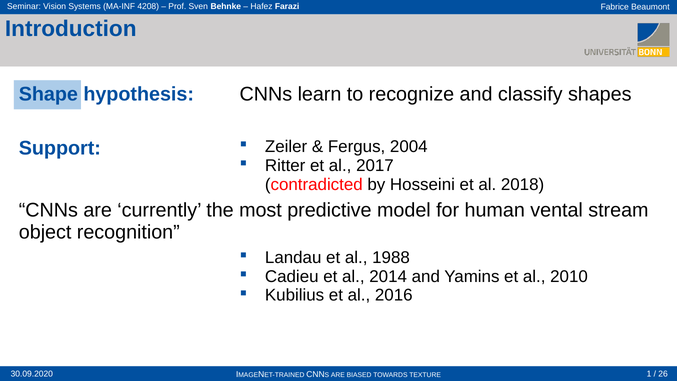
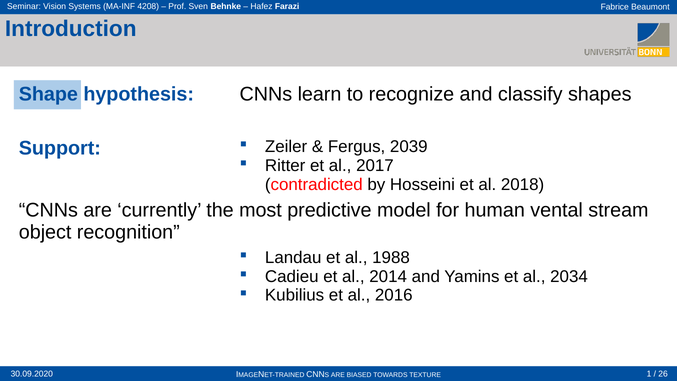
2004: 2004 -> 2039
2010: 2010 -> 2034
